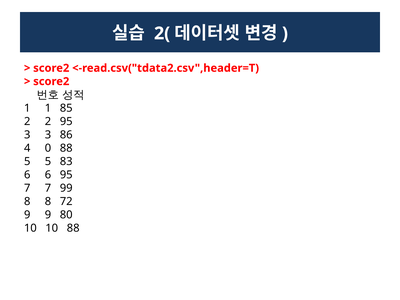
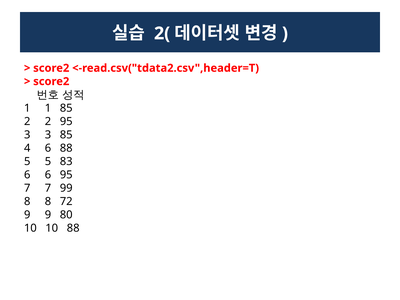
3 86: 86 -> 85
4 0: 0 -> 6
